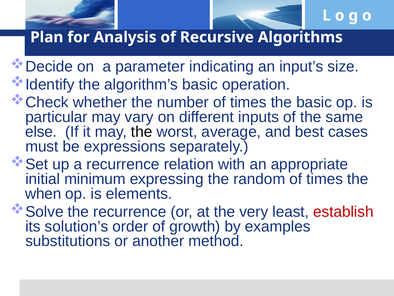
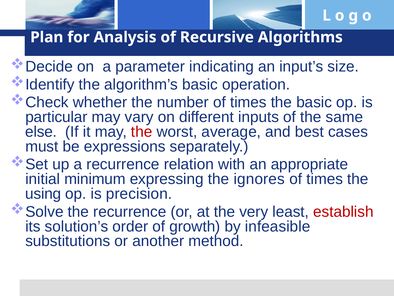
the at (142, 132) colour: black -> red
random: random -> ignores
when: when -> using
elements: elements -> precision
examples: examples -> infeasible
